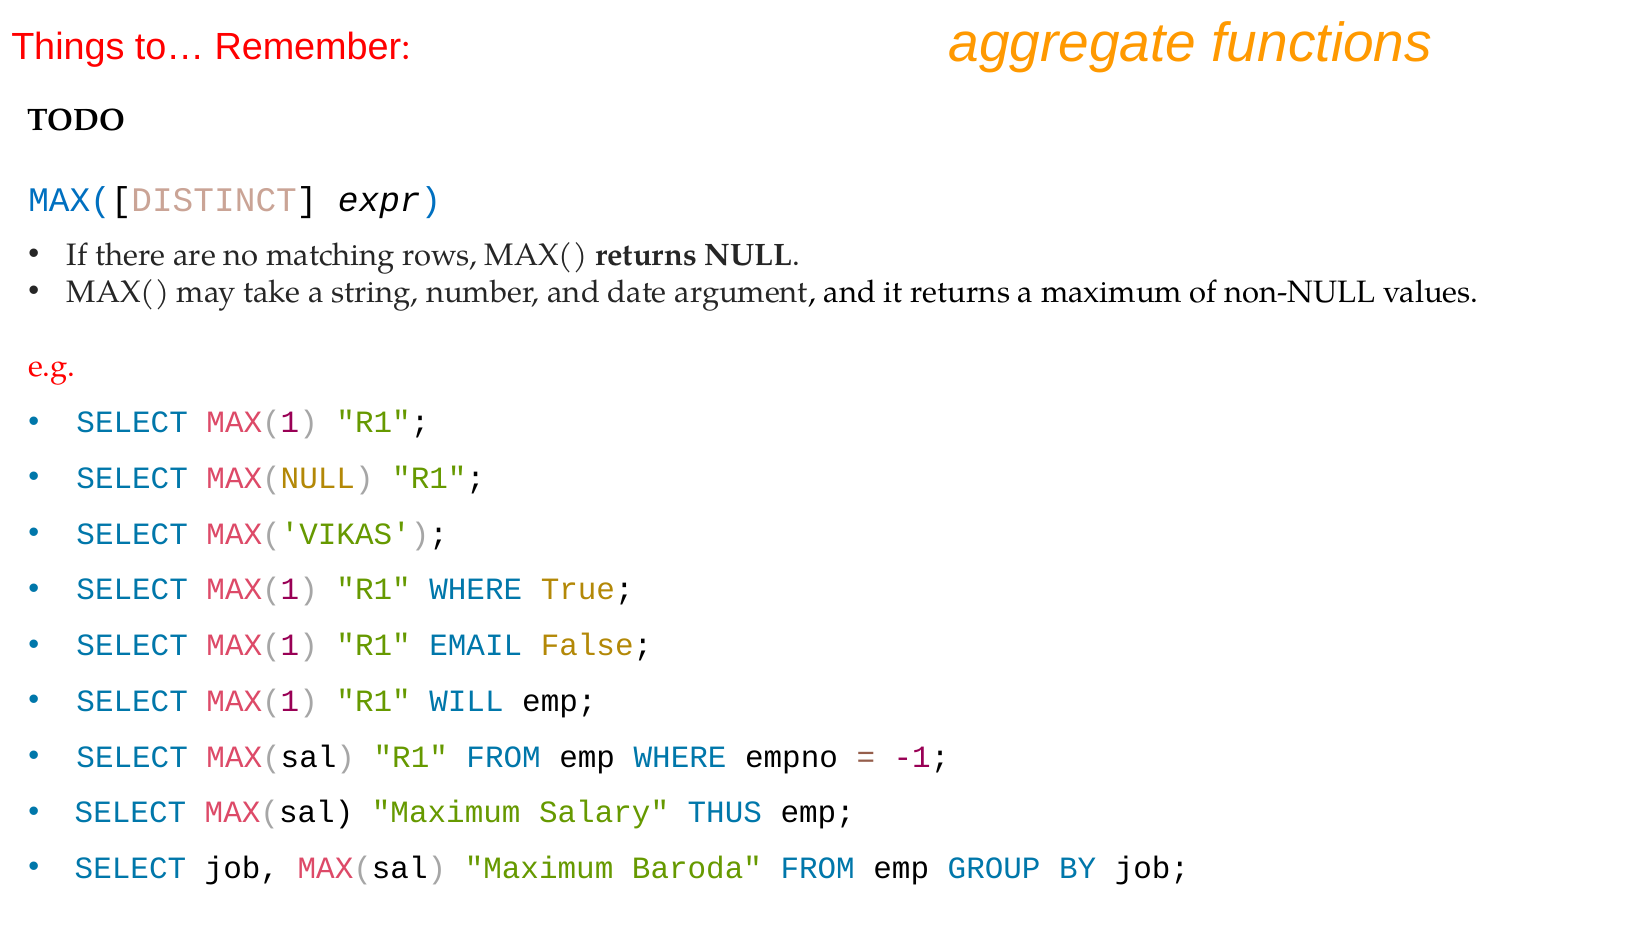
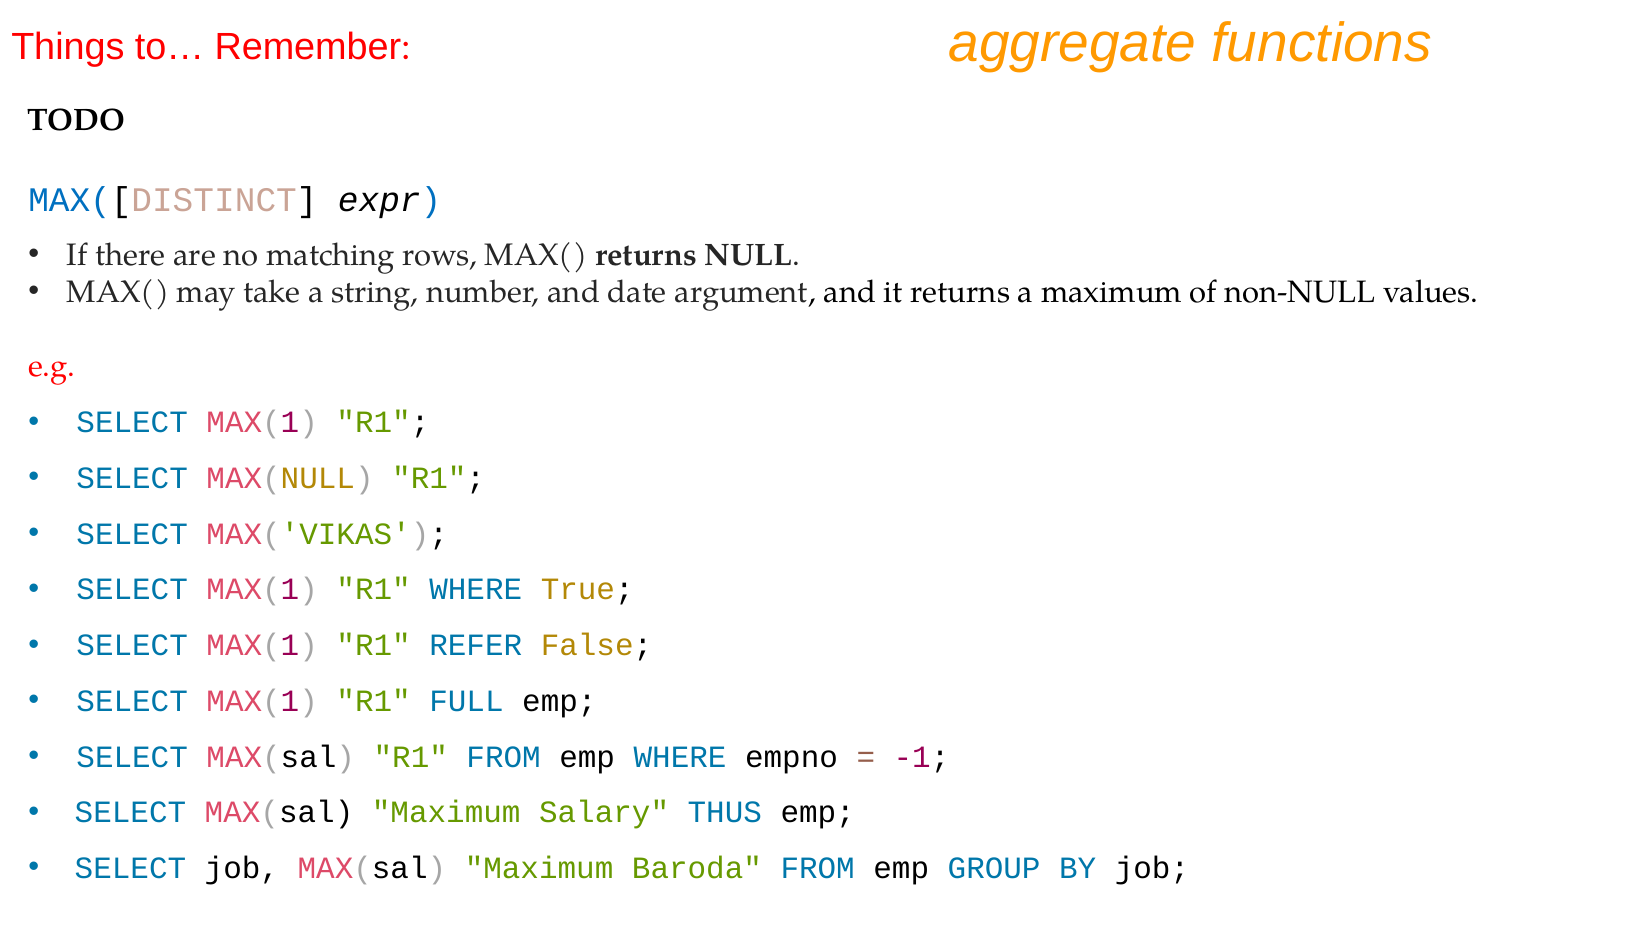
EMAIL: EMAIL -> REFER
WILL: WILL -> FULL
